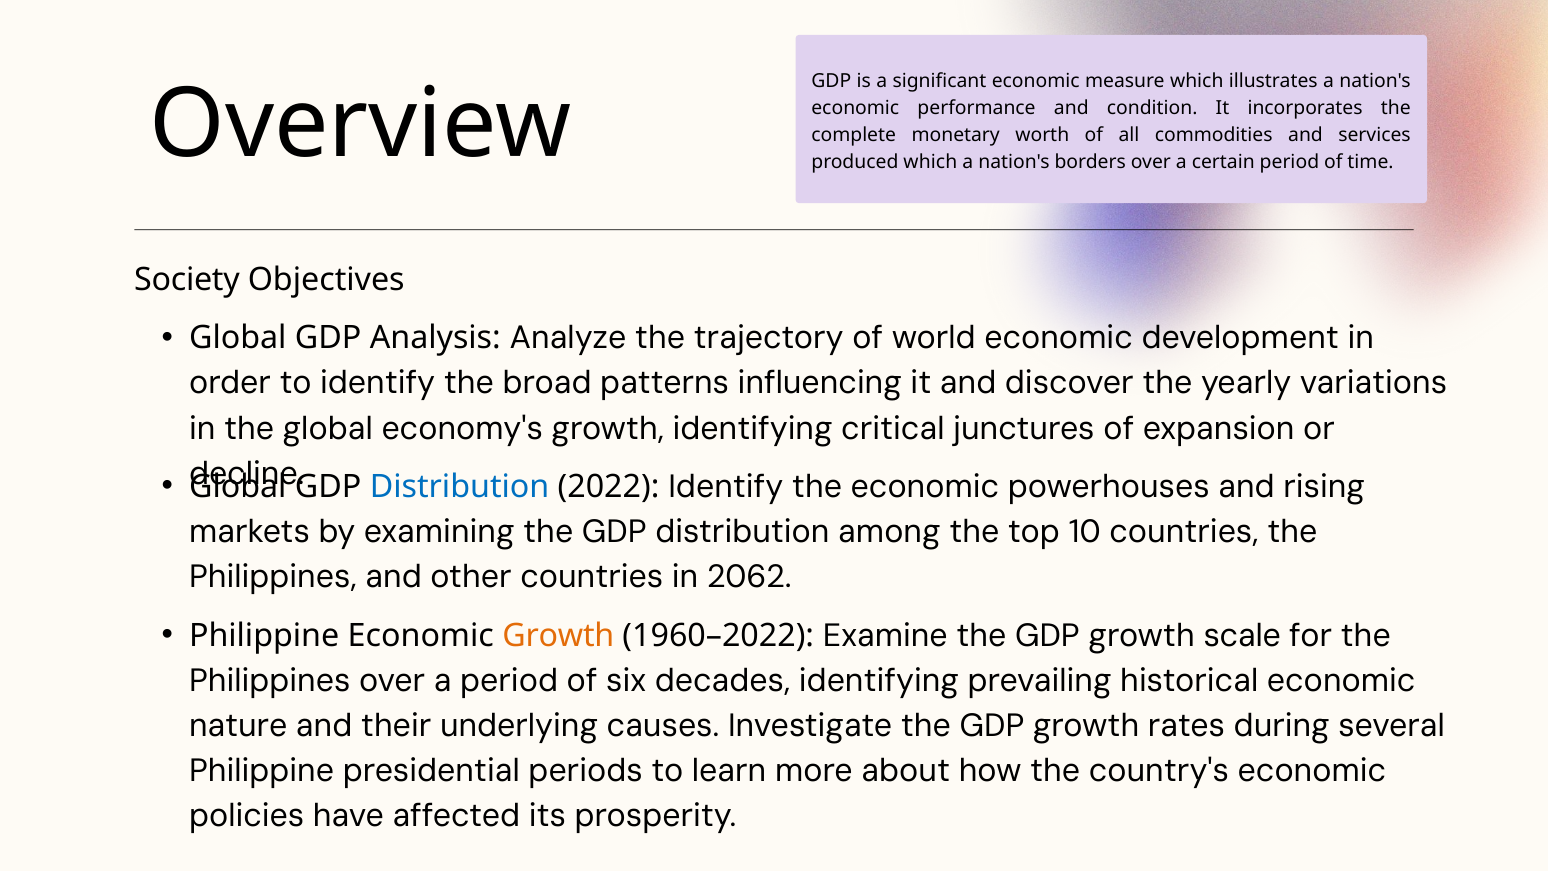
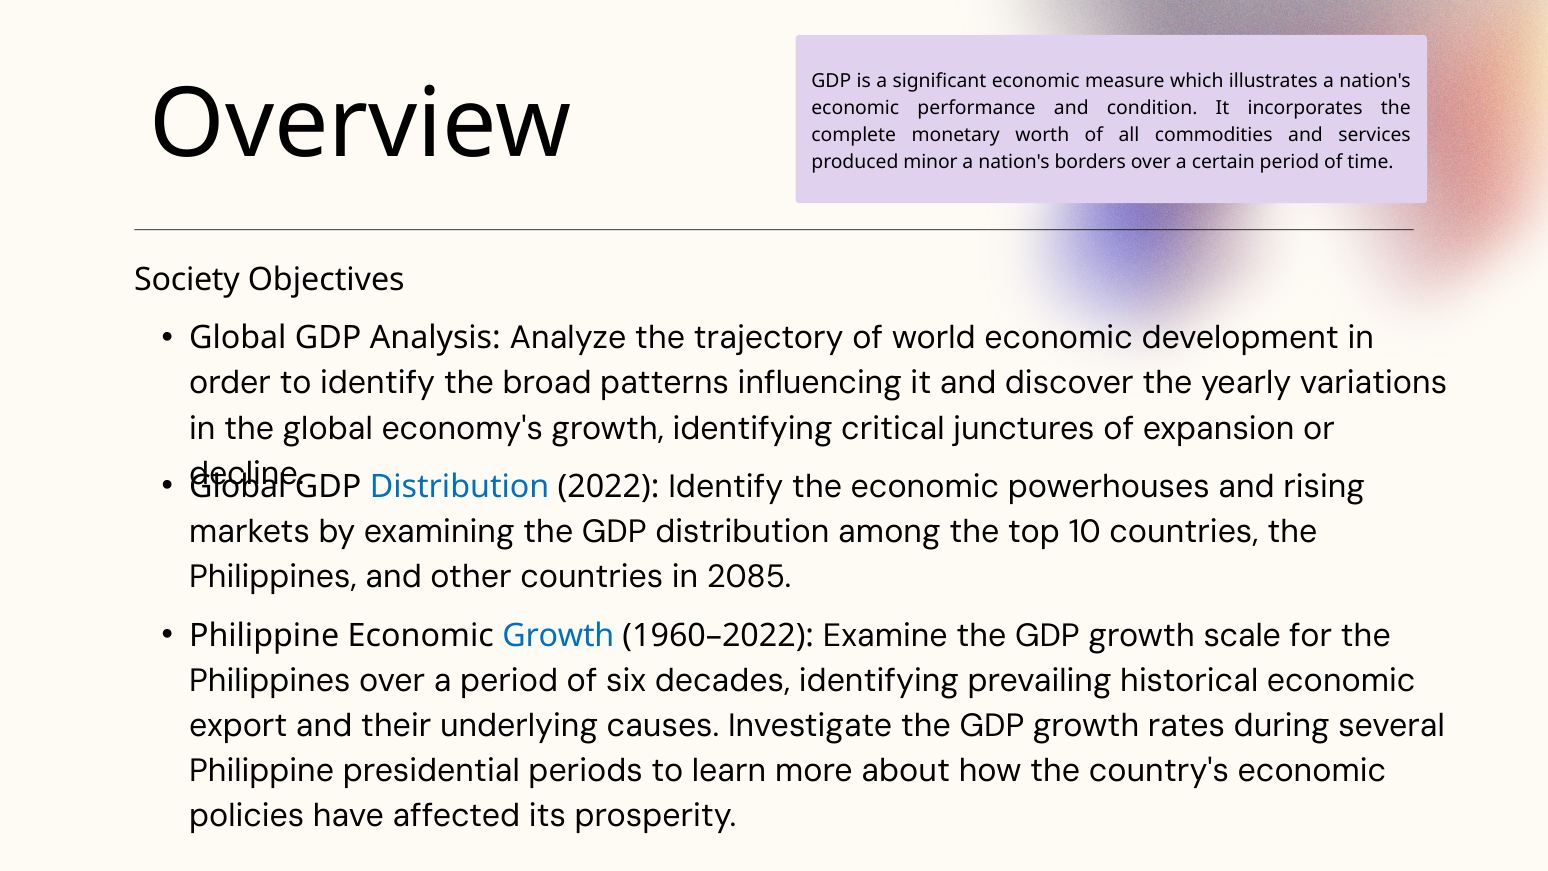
produced which: which -> minor
2062: 2062 -> 2085
Growth at (558, 635) colour: orange -> blue
nature: nature -> export
